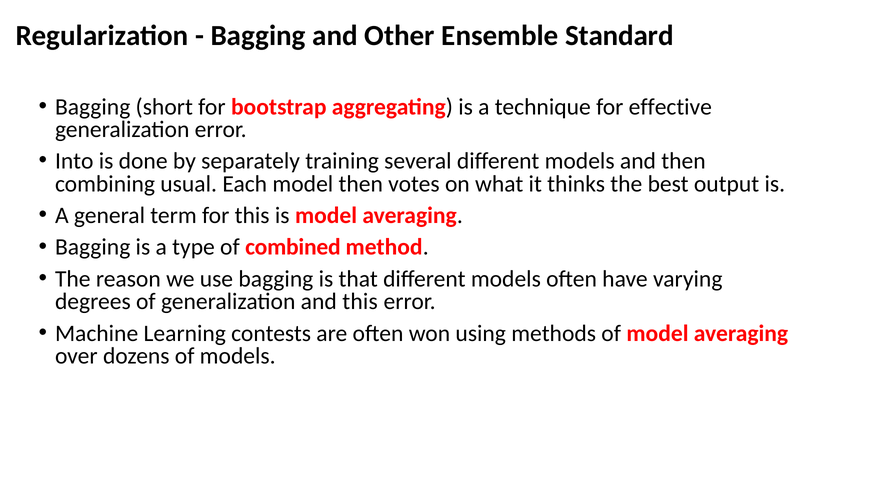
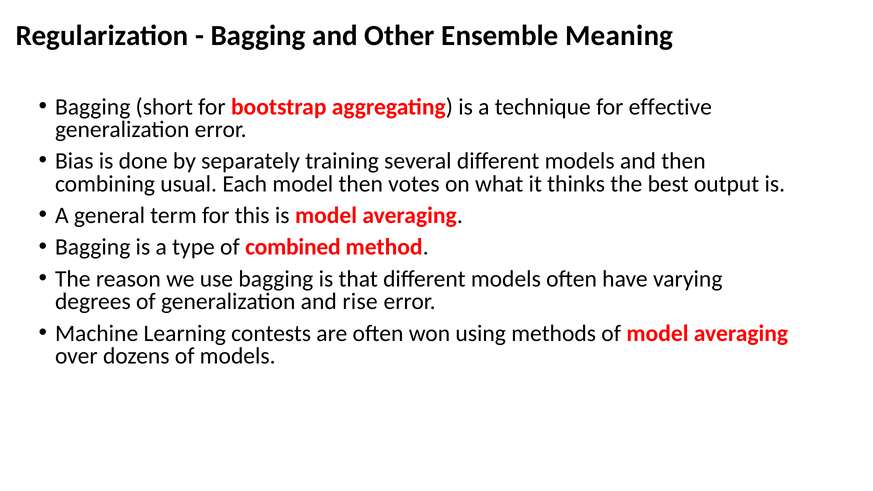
Standard: Standard -> Meaning
Into: Into -> Bias
and this: this -> rise
